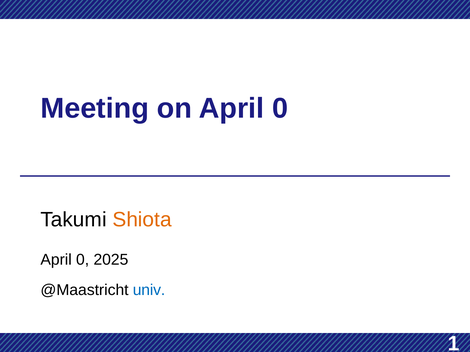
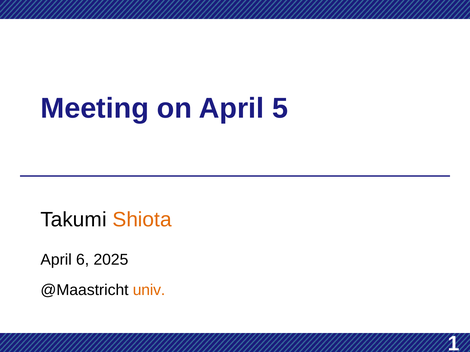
on April 0: 0 -> 5
0 at (83, 260): 0 -> 6
univ colour: blue -> orange
